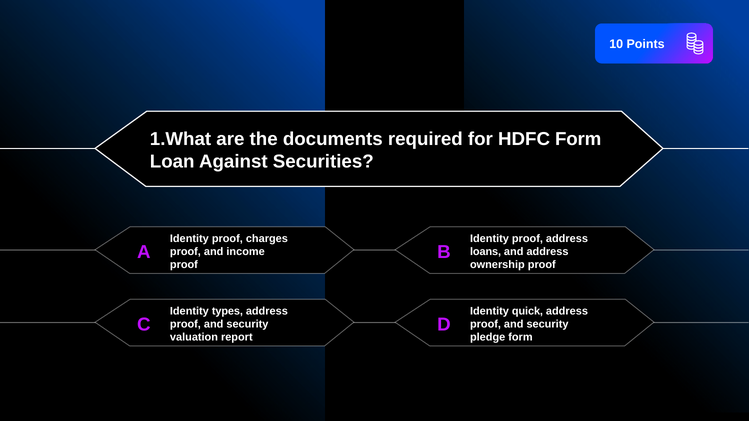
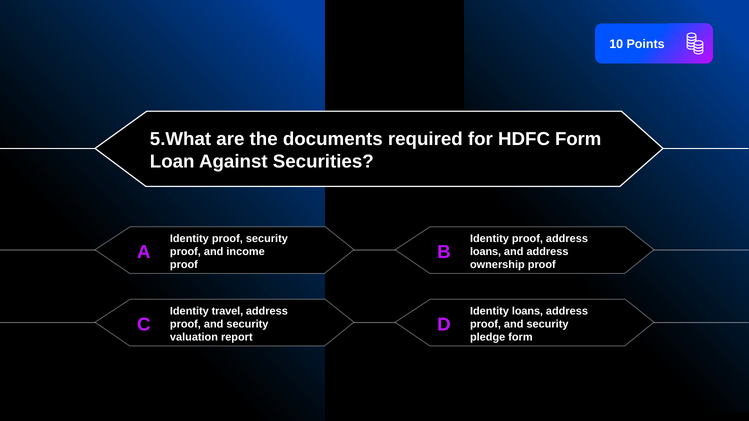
1.What: 1.What -> 5.What
proof charges: charges -> security
types: types -> travel
Identity quick: quick -> loans
